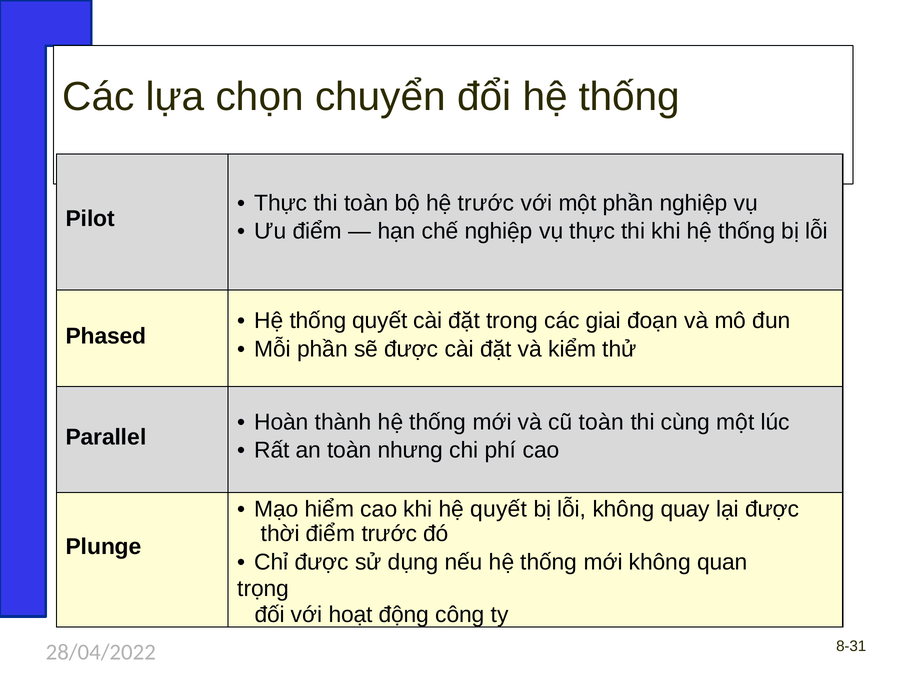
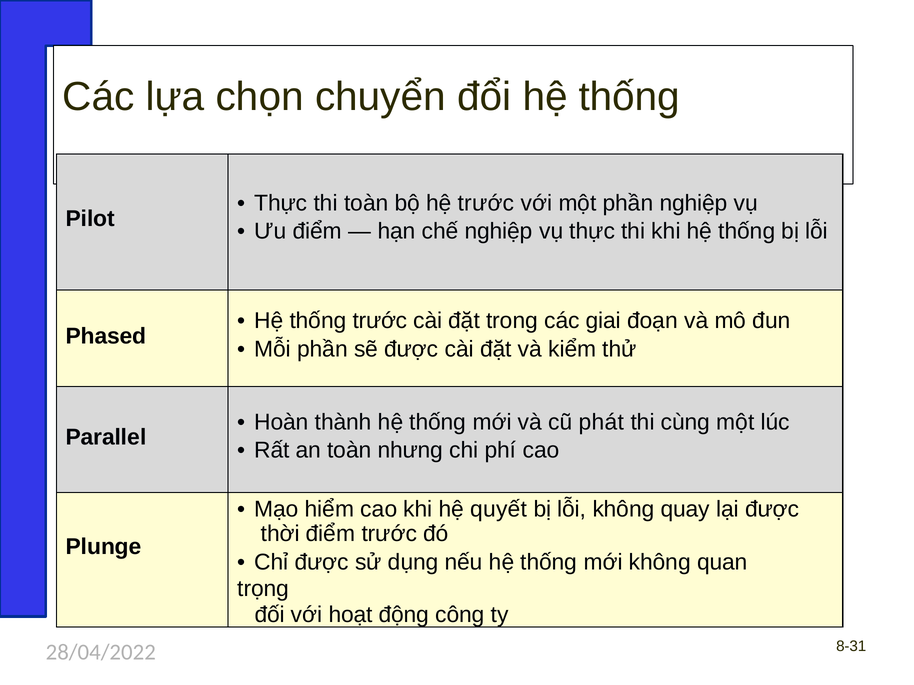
thống quyết: quyết -> trước
cũ toàn: toàn -> phát
